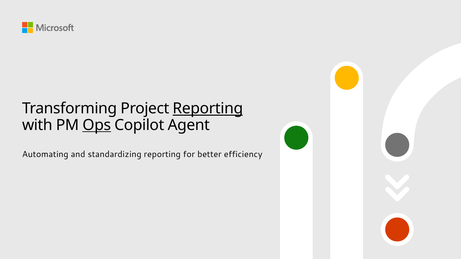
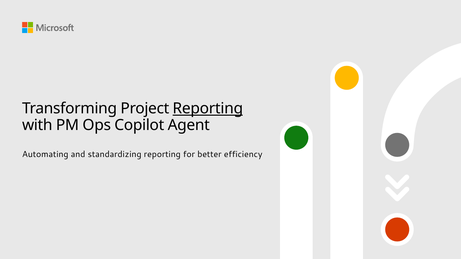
Ops underline: present -> none
